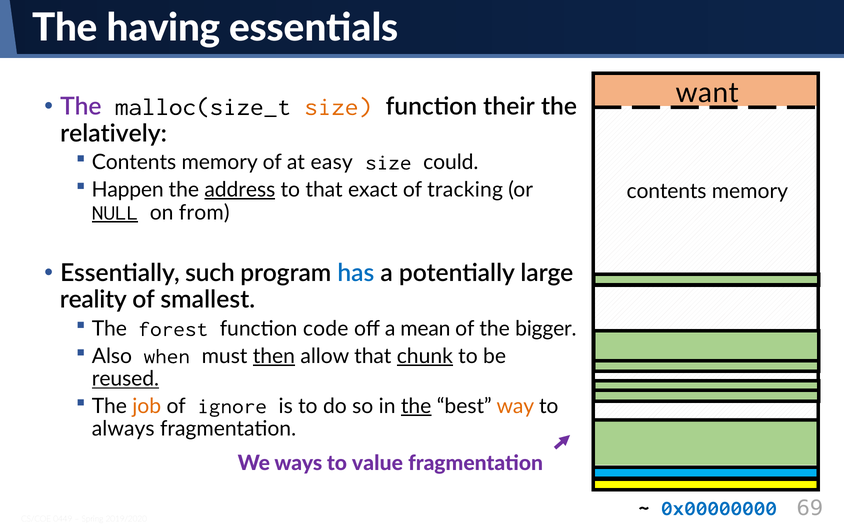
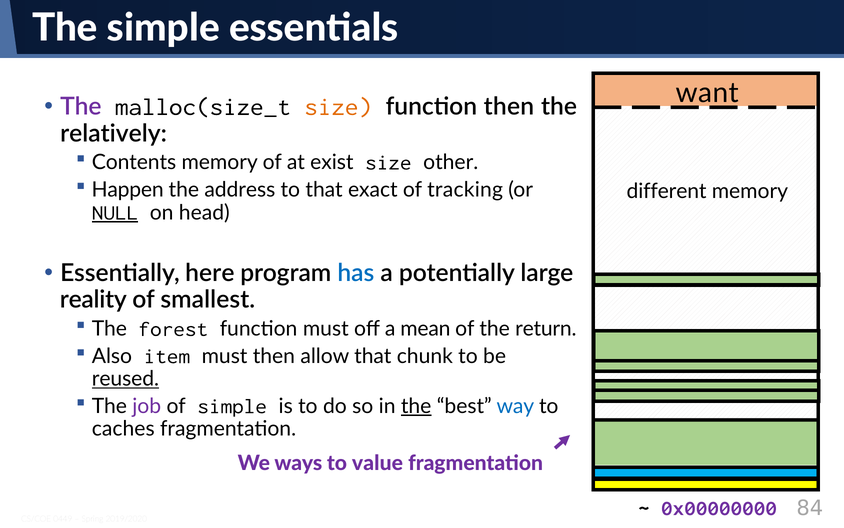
The having: having -> simple
function their: their -> then
easy: easy -> exist
could: could -> other
address underline: present -> none
contents at (667, 191): contents -> different
from: from -> head
such: such -> here
function code: code -> must
bigger: bigger -> return
when: when -> item
then at (274, 356) underline: present -> none
chunk underline: present -> none
job colour: orange -> purple
of ignore: ignore -> simple
way colour: orange -> blue
always: always -> caches
0x00000000 colour: blue -> purple
69: 69 -> 84
